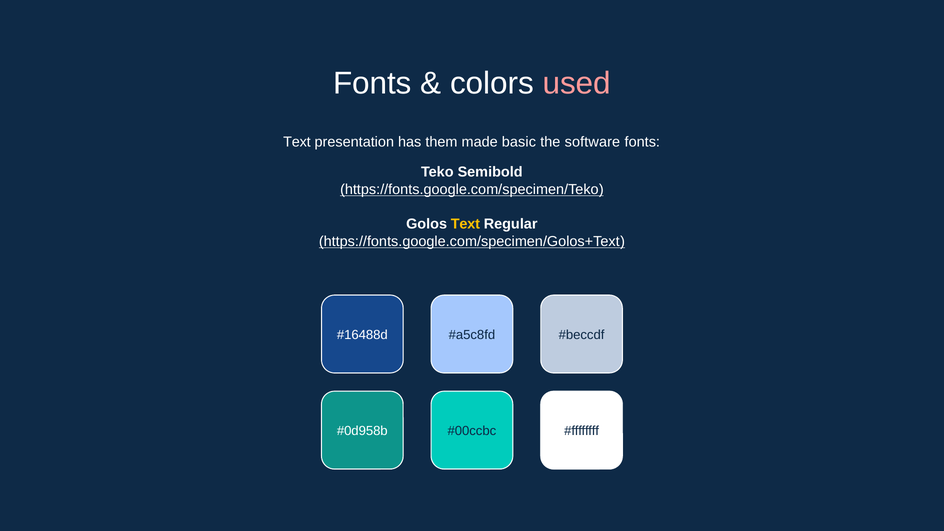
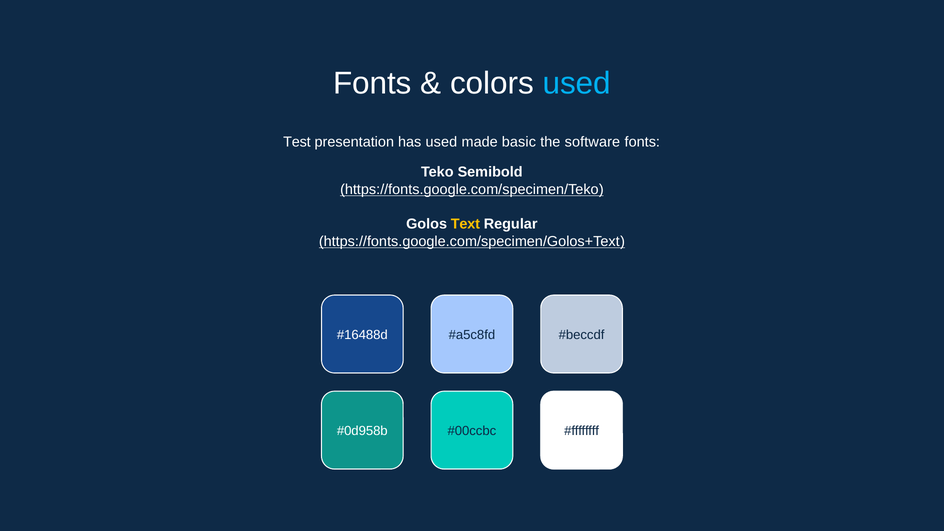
used at (577, 83) colour: pink -> light blue
Text at (297, 142): Text -> Test
has them: them -> used
